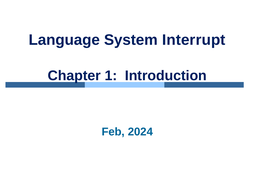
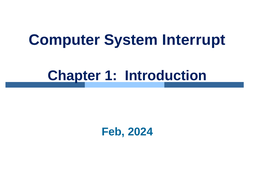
Language: Language -> Computer
